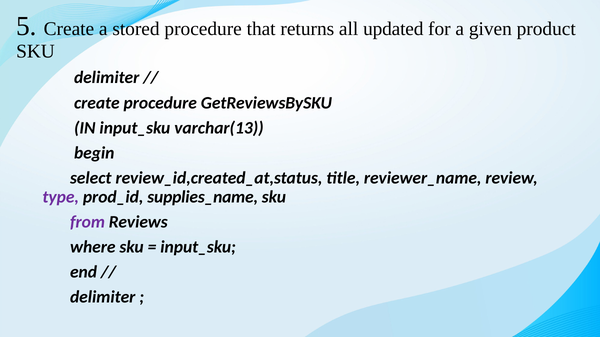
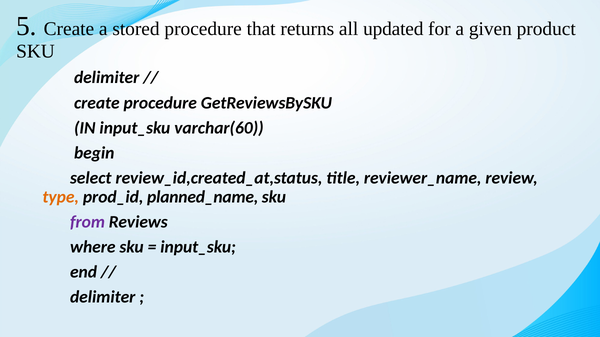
varchar(13: varchar(13 -> varchar(60
type colour: purple -> orange
supplies_name: supplies_name -> planned_name
